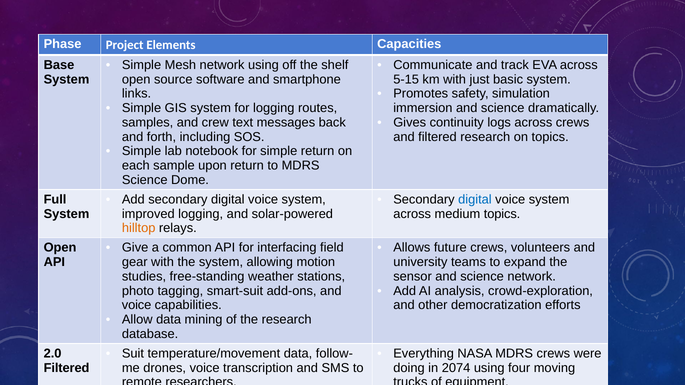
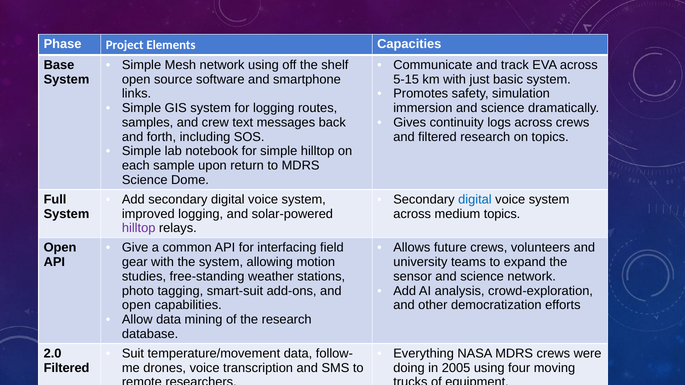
simple return: return -> hilltop
hilltop at (139, 228) colour: orange -> purple
voice at (137, 305): voice -> open
2074: 2074 -> 2005
